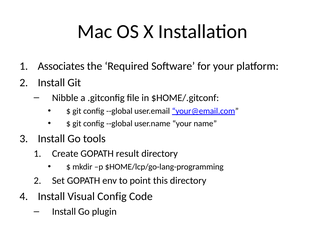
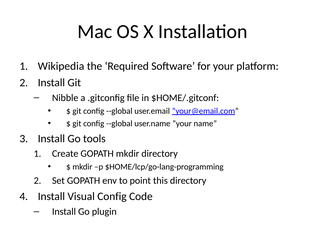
Associates: Associates -> Wikipedia
GOPATH result: result -> mkdir
